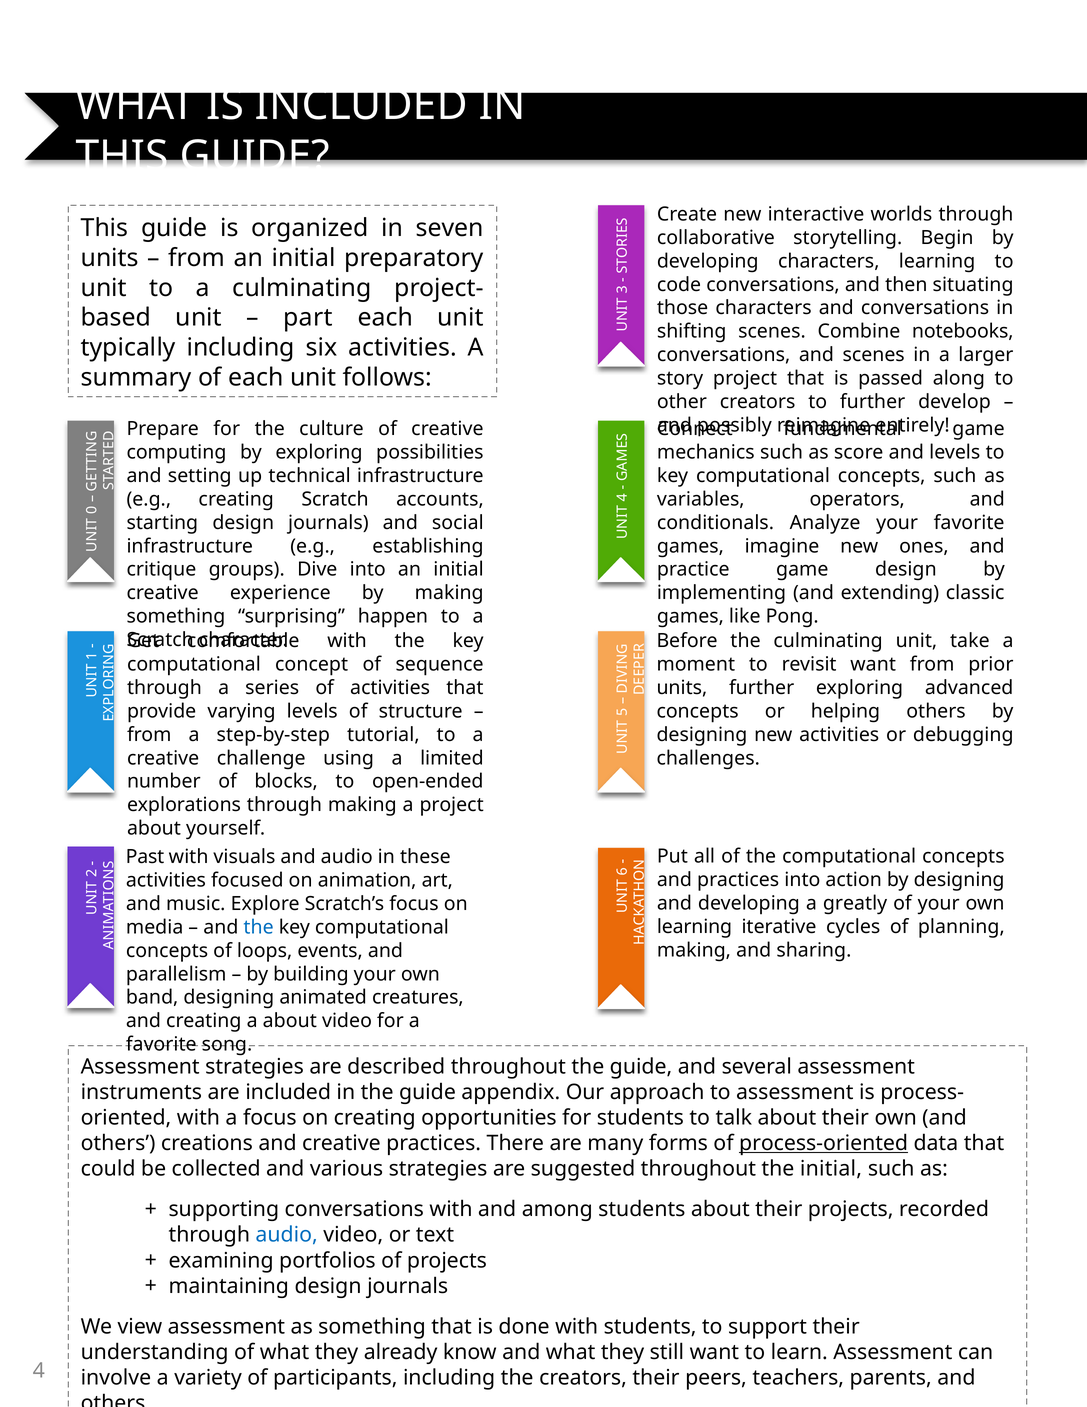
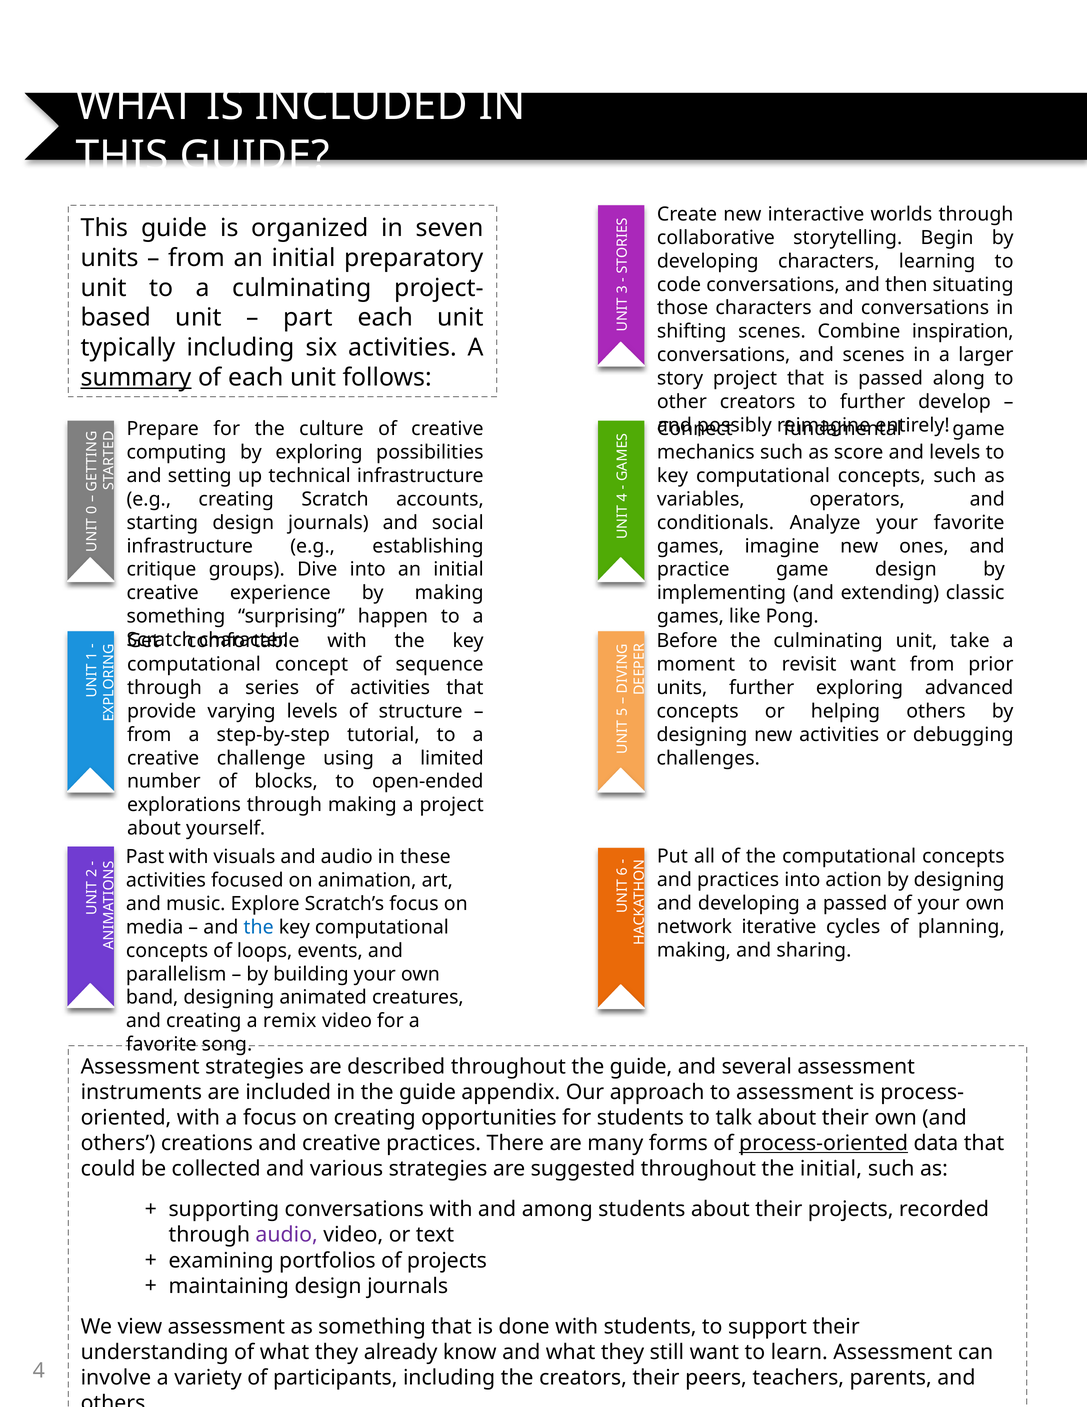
notebooks: notebooks -> inspiration
summary underline: none -> present
a greatly: greatly -> passed
learning at (695, 927): learning -> network
a about: about -> remix
audio at (287, 1235) colour: blue -> purple
